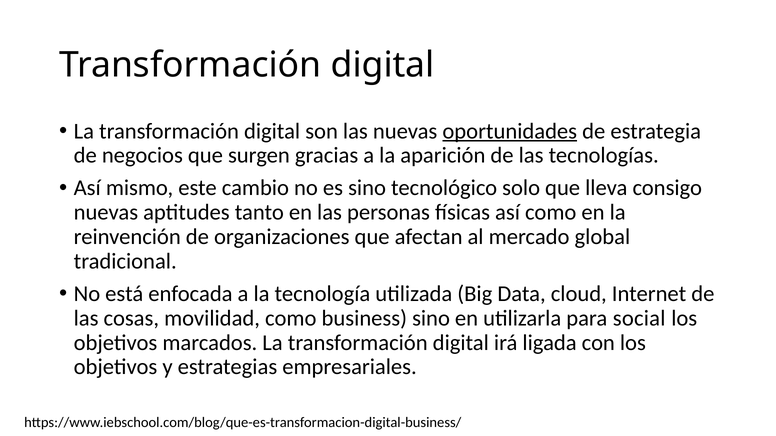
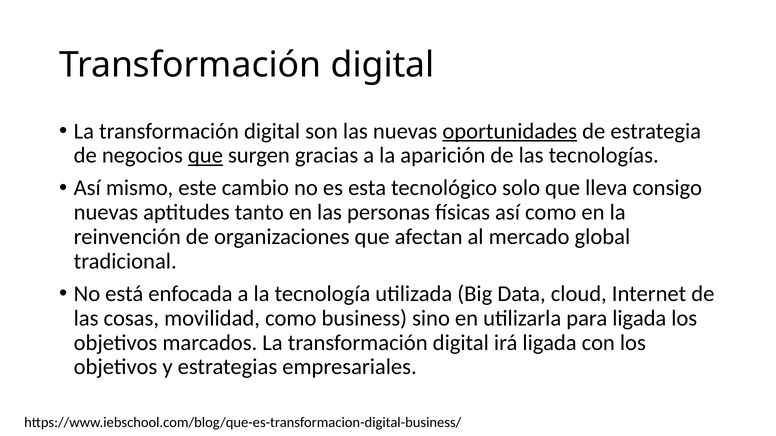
que at (205, 156) underline: none -> present
es sino: sino -> esta
para social: social -> ligada
